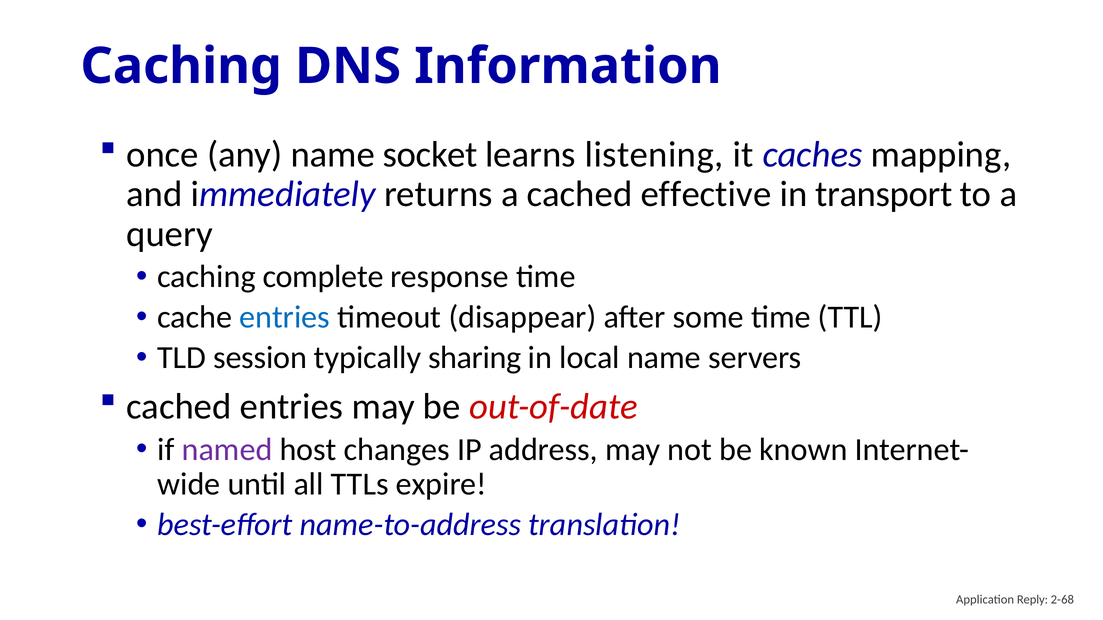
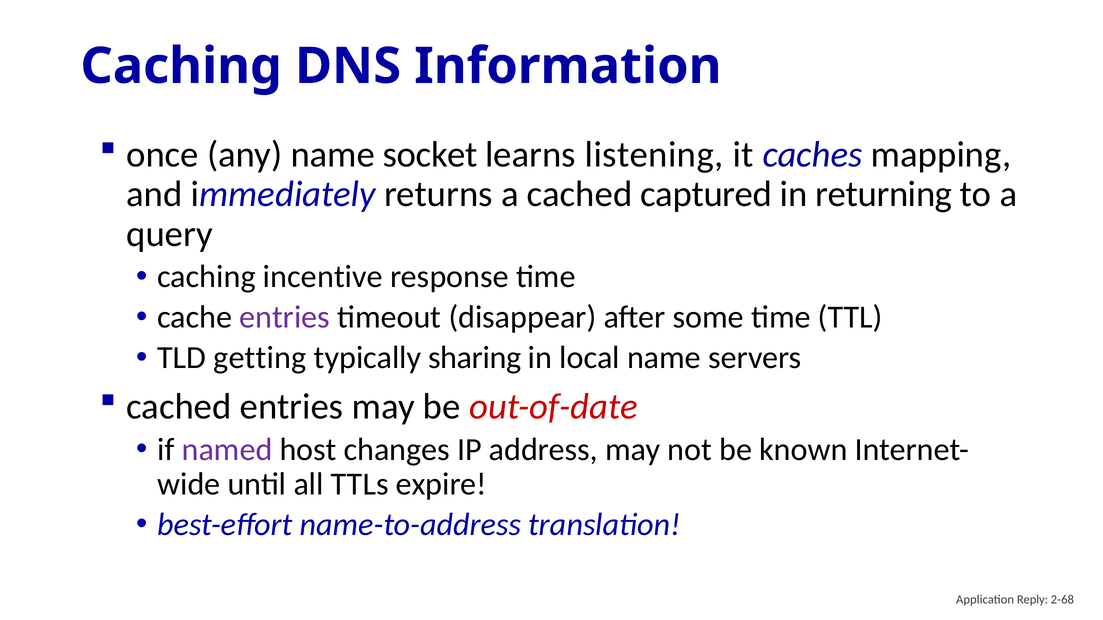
effective: effective -> captured
transport: transport -> returning
complete: complete -> incentive
entries at (285, 318) colour: blue -> purple
session: session -> getting
